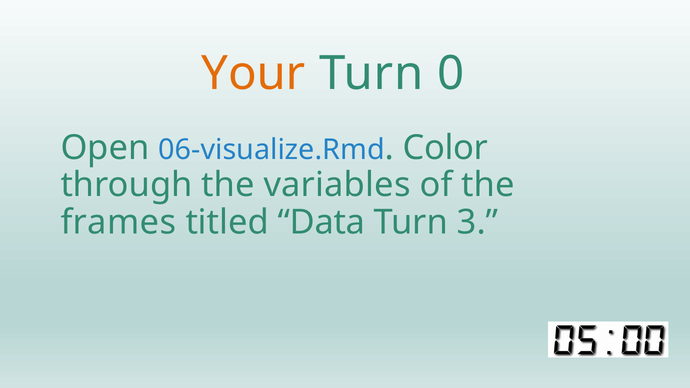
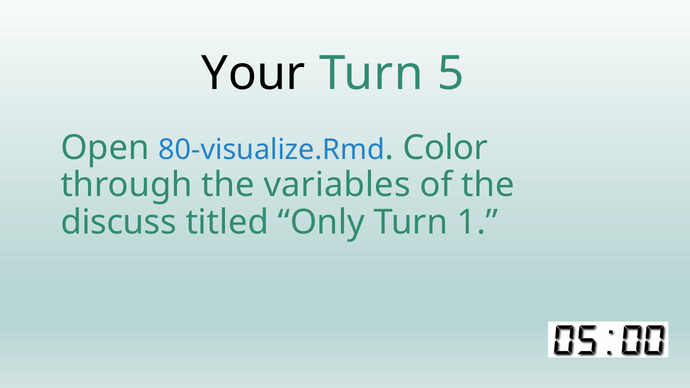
Your colour: orange -> black
0: 0 -> 5
06-visualize.Rmd: 06-visualize.Rmd -> 80-visualize.Rmd
frames: frames -> discuss
Data: Data -> Only
3: 3 -> 1
